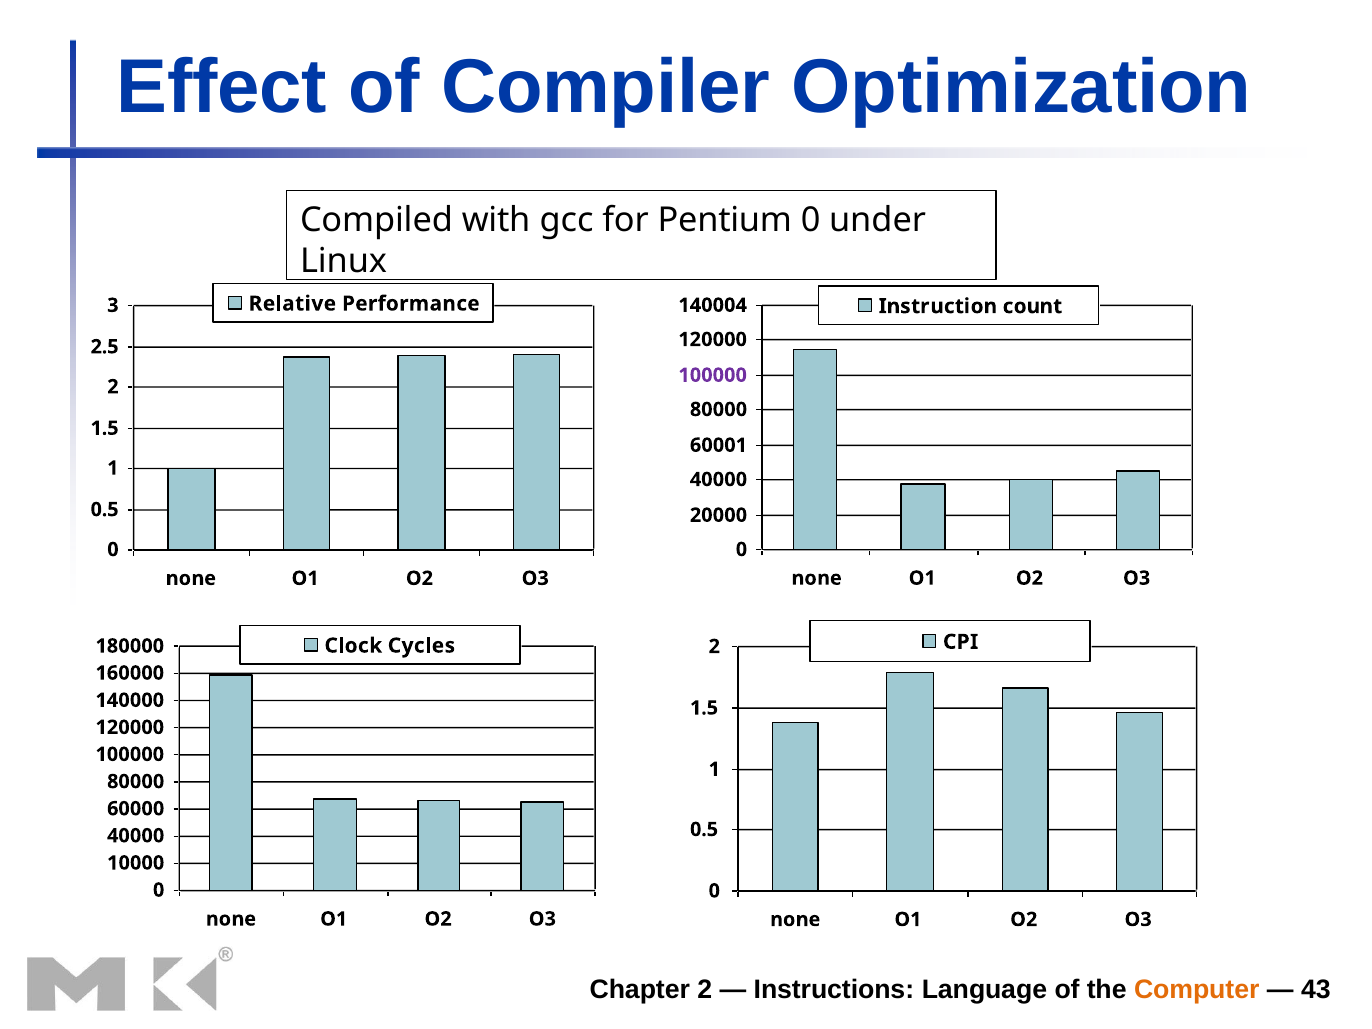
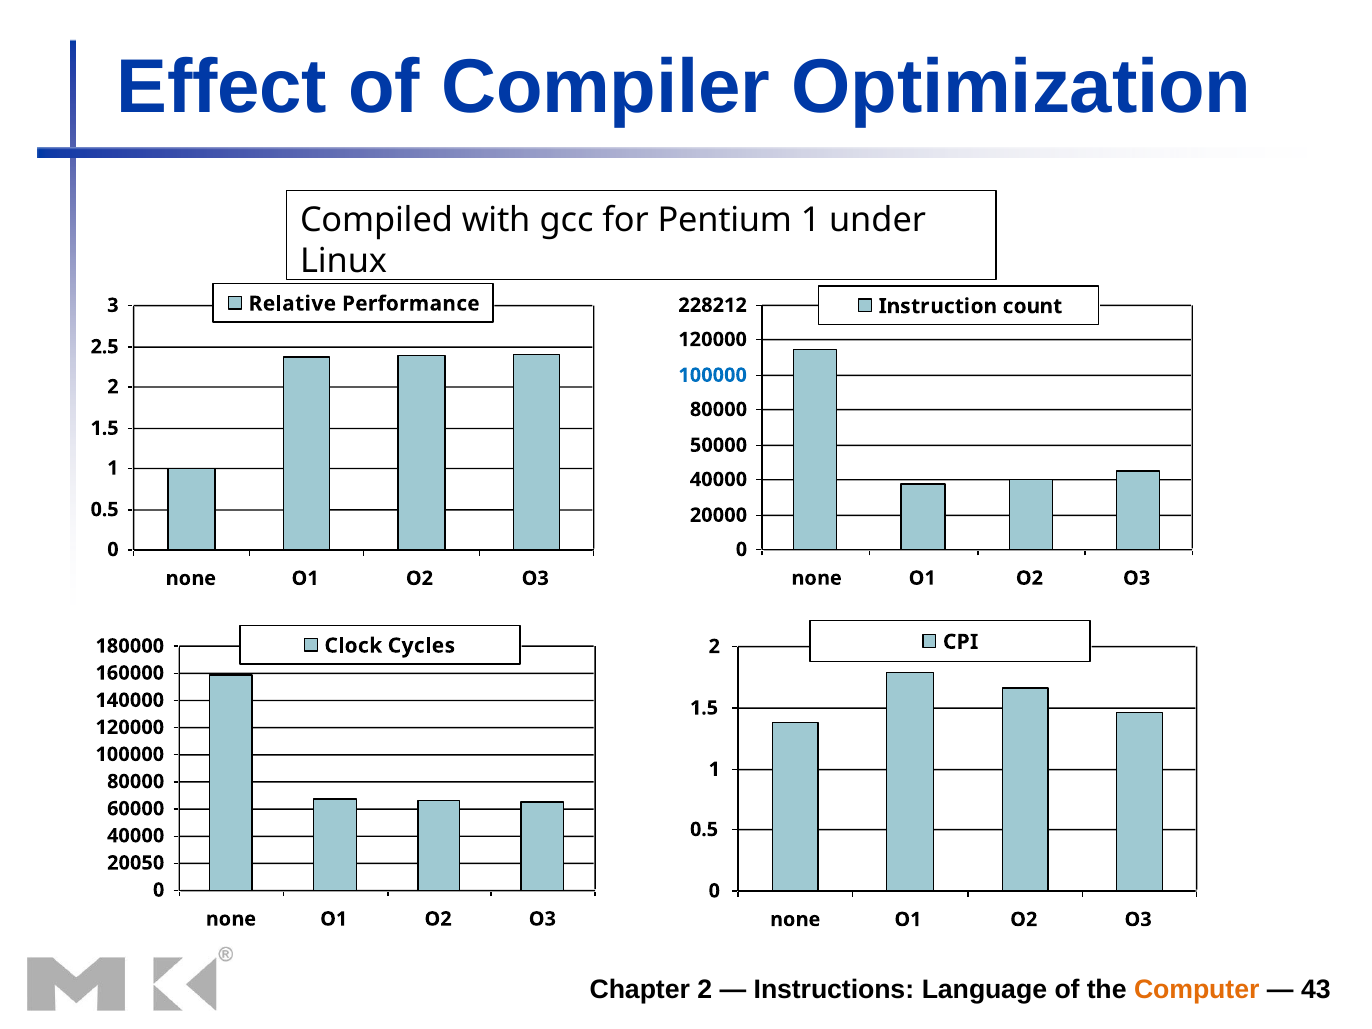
Pentium 0: 0 -> 1
140004: 140004 -> 228212
100000 at (713, 375) colour: purple -> blue
60001: 60001 -> 50000
10000: 10000 -> 20050
